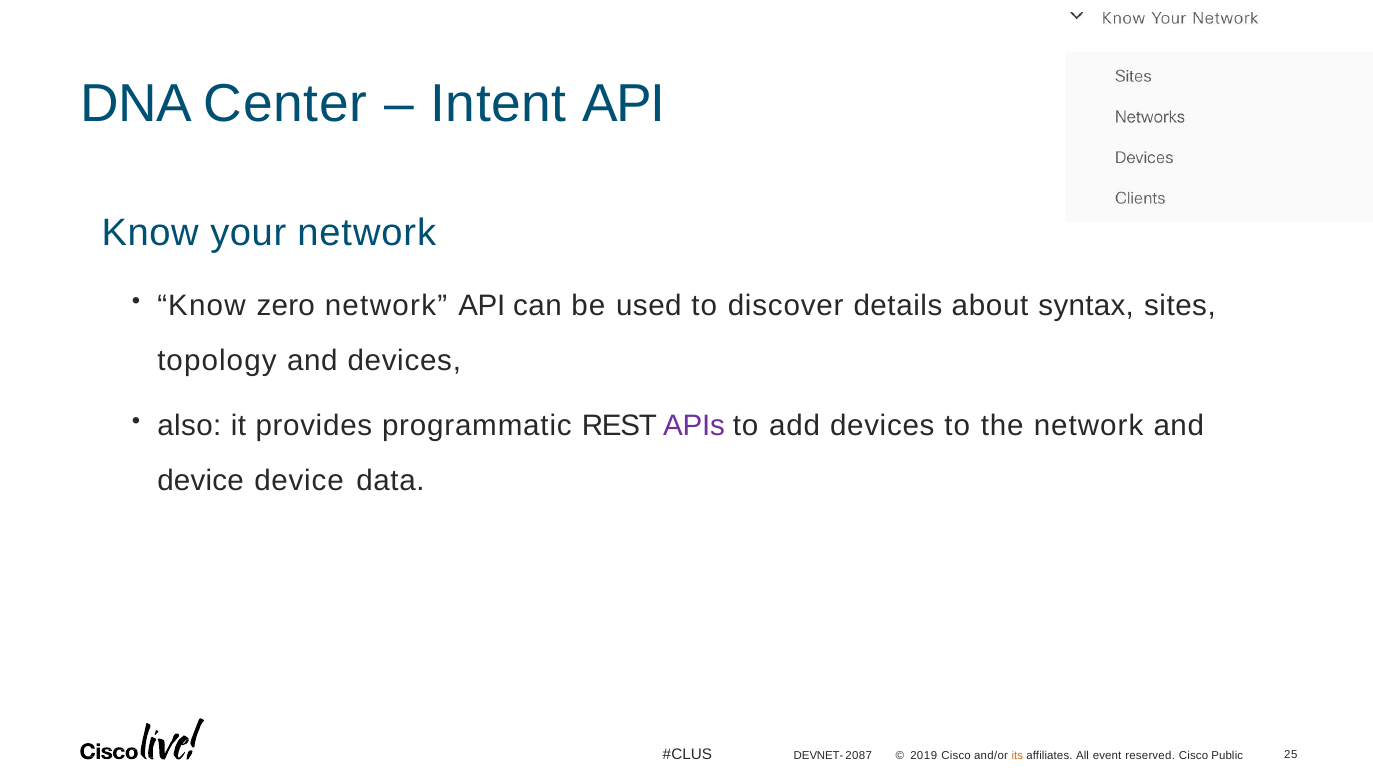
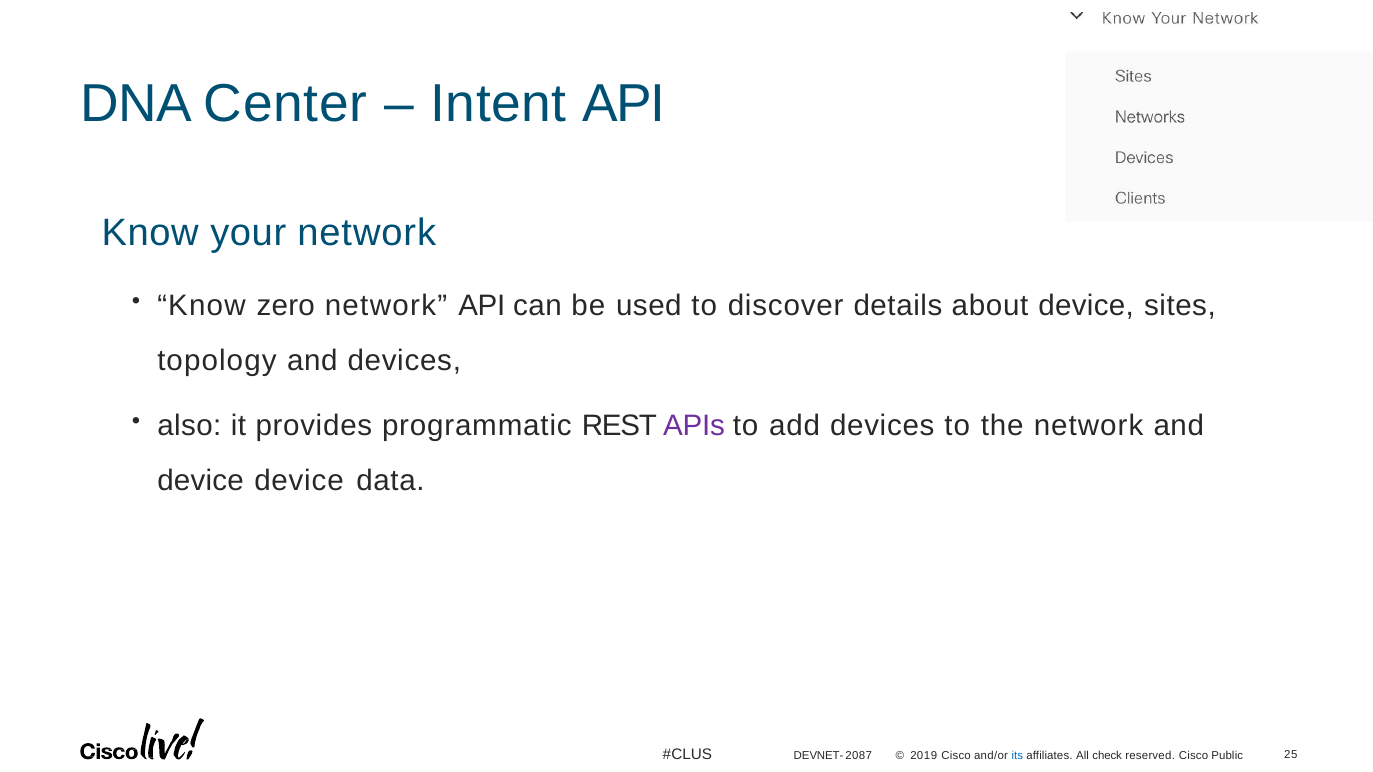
about syntax: syntax -> device
its colour: orange -> blue
event: event -> check
